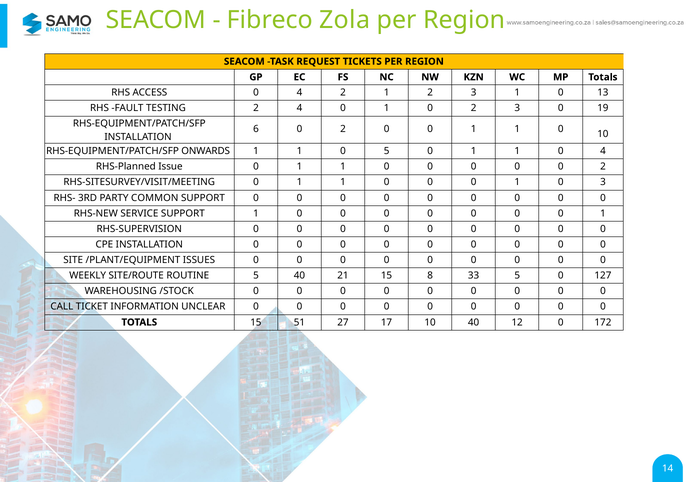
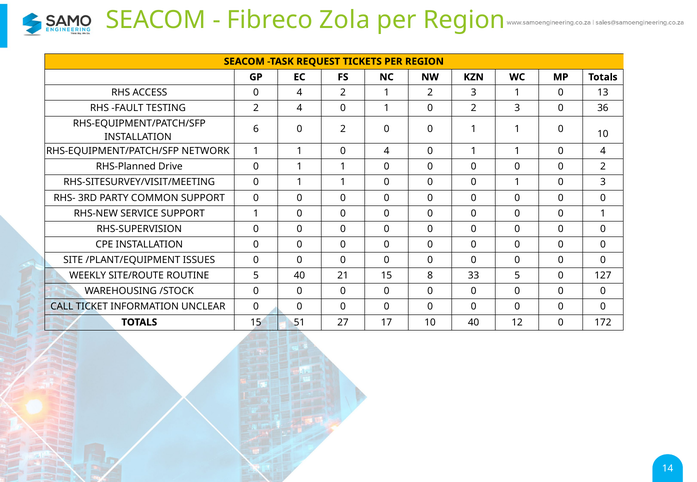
19: 19 -> 36
ONWARDS: ONWARDS -> NETWORK
5 at (387, 151): 5 -> 4
Issue: Issue -> Drive
